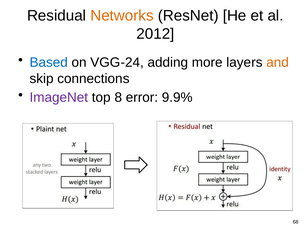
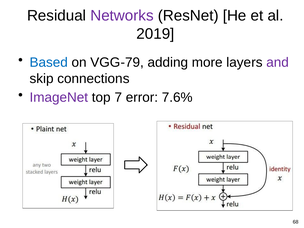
Networks colour: orange -> purple
2012: 2012 -> 2019
VGG-24: VGG-24 -> VGG-79
and colour: orange -> purple
8: 8 -> 7
9.9%: 9.9% -> 7.6%
